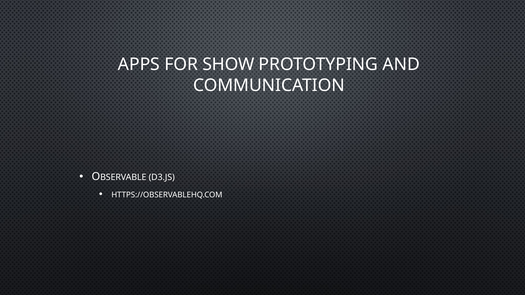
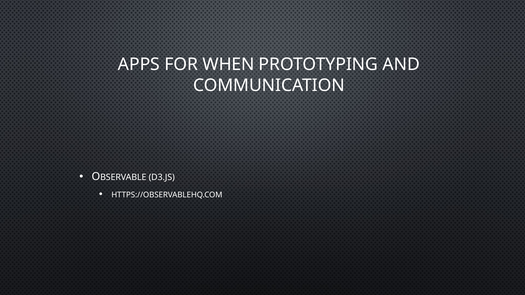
SHOW: SHOW -> WHEN
